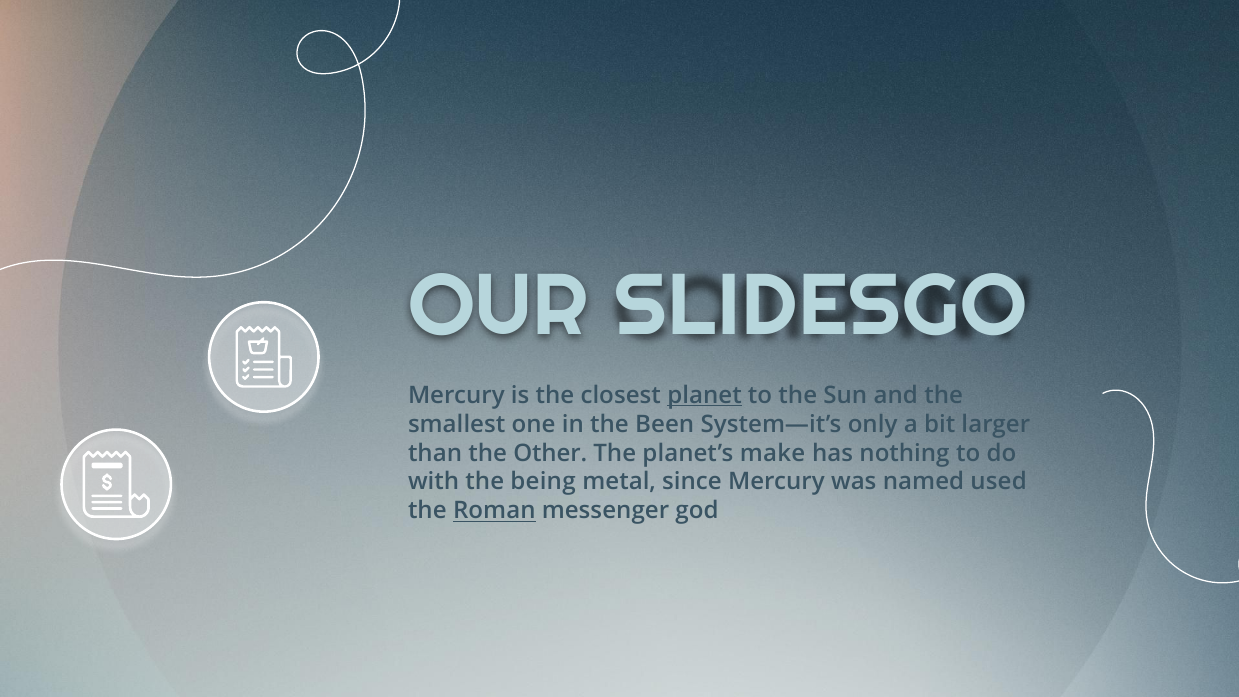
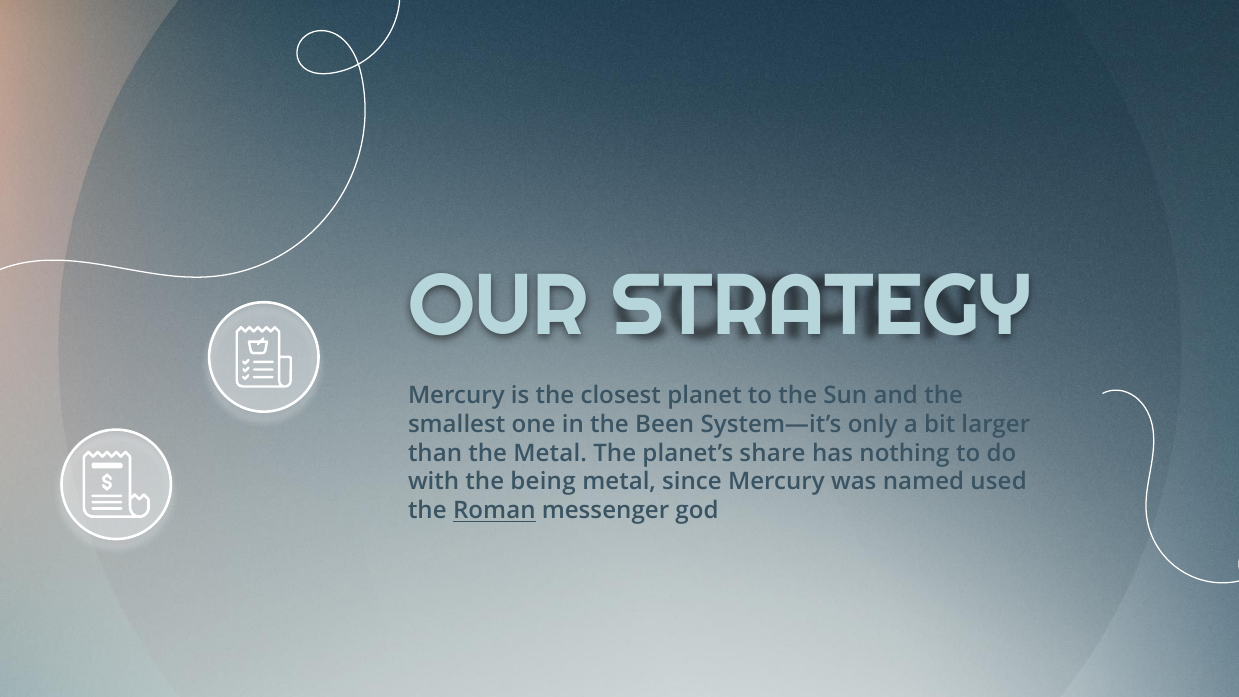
SLIDESGO: SLIDESGO -> STRATEGY
planet underline: present -> none
the Other: Other -> Metal
make: make -> share
